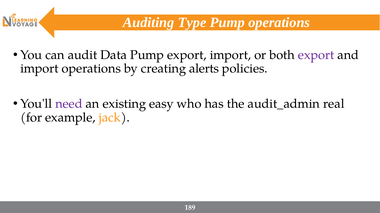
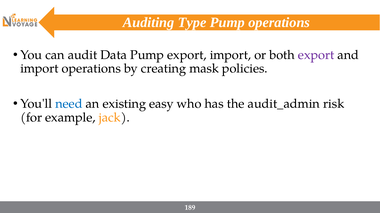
alerts: alerts -> mask
need colour: purple -> blue
real: real -> risk
